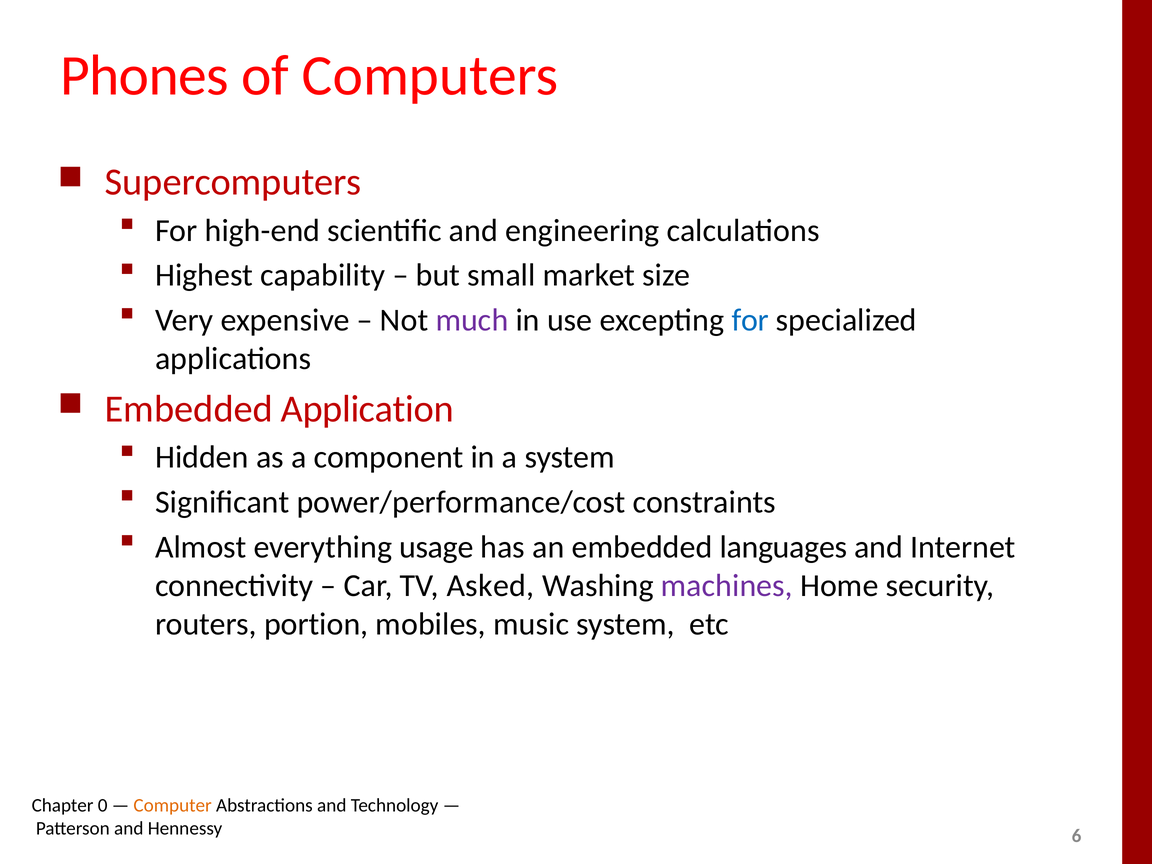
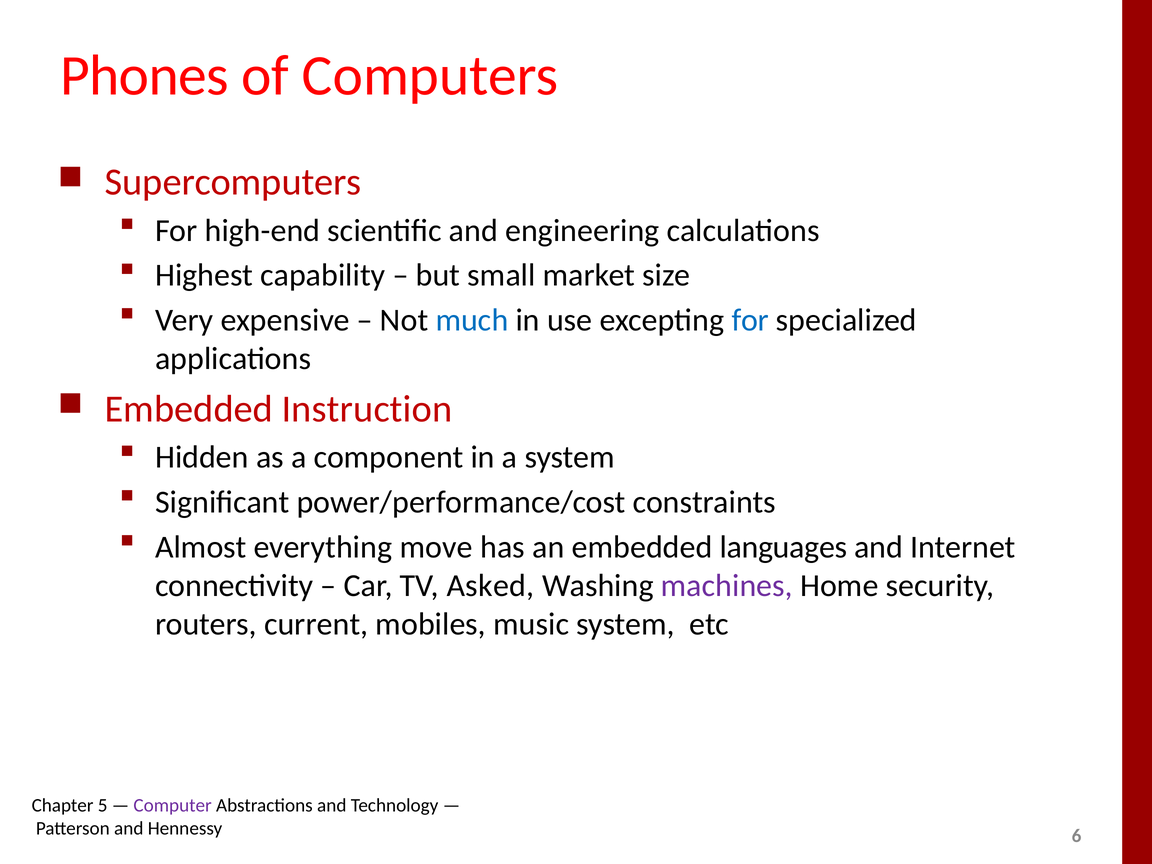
much colour: purple -> blue
Application: Application -> Instruction
usage: usage -> move
portion: portion -> current
0: 0 -> 5
Computer colour: orange -> purple
